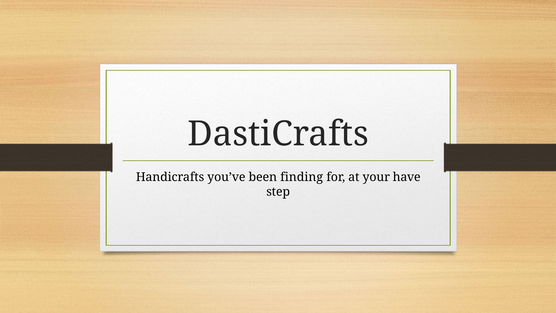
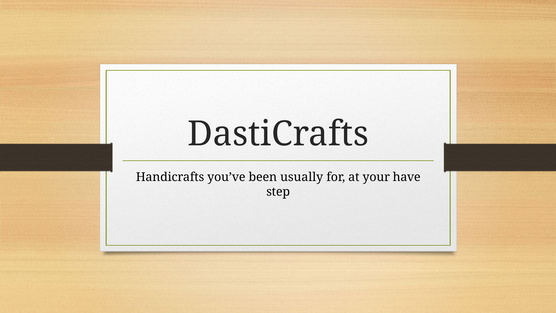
finding: finding -> usually
